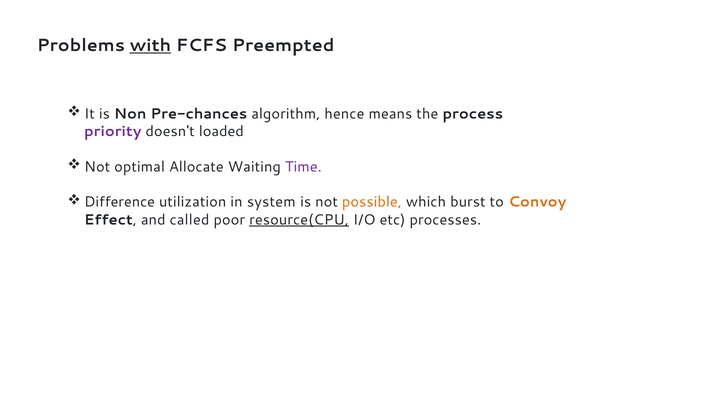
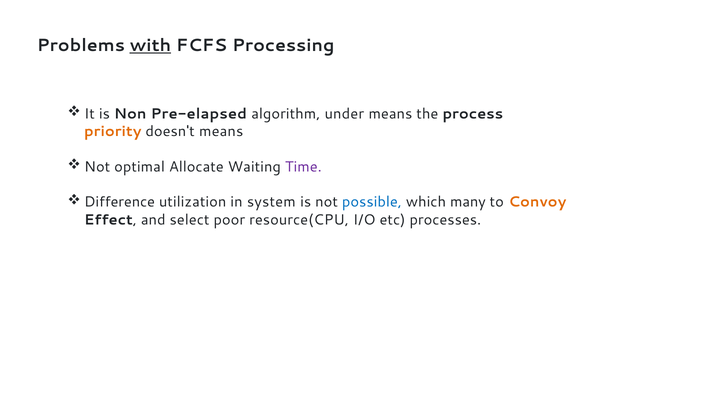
Preempted: Preempted -> Processing
Pre-chances: Pre-chances -> Pre-elapsed
hence: hence -> under
priority colour: purple -> orange
doesn't loaded: loaded -> means
possible colour: orange -> blue
burst: burst -> many
called: called -> select
resource(CPU underline: present -> none
